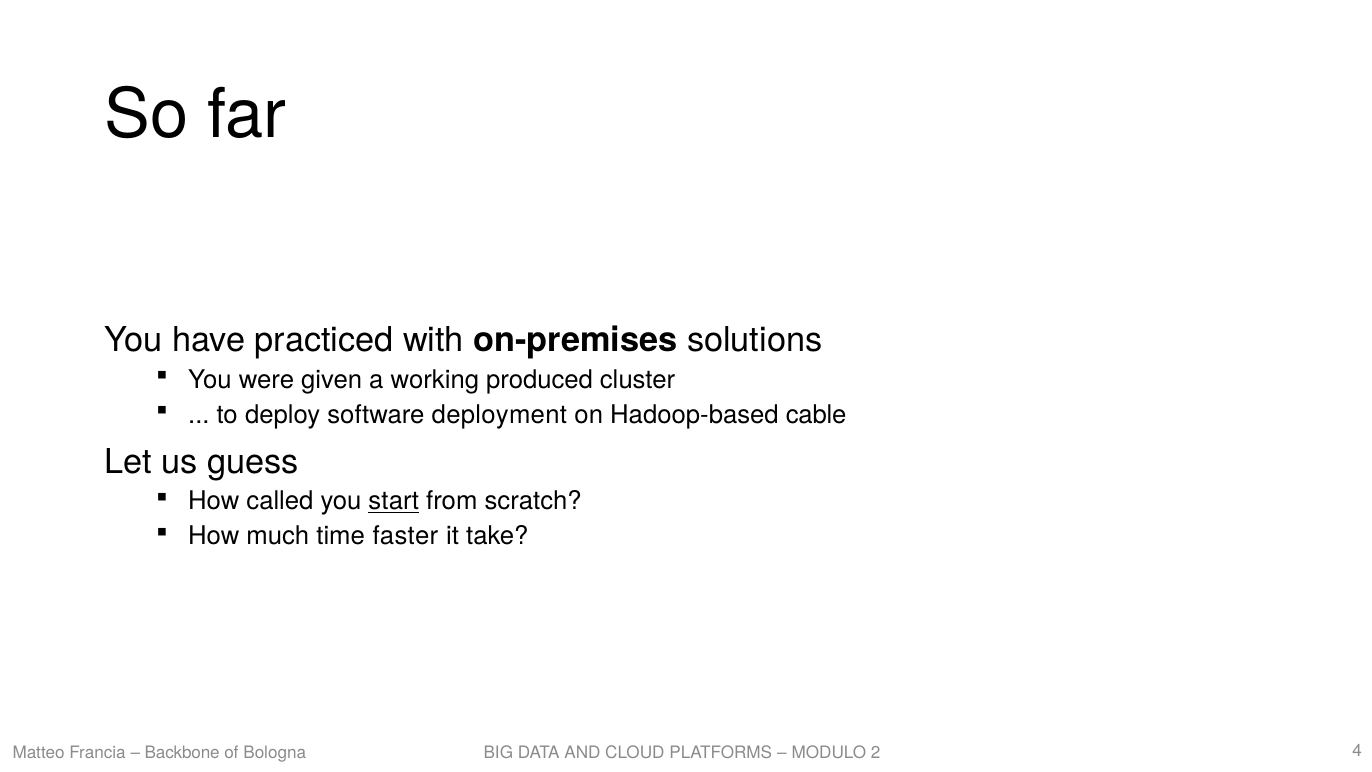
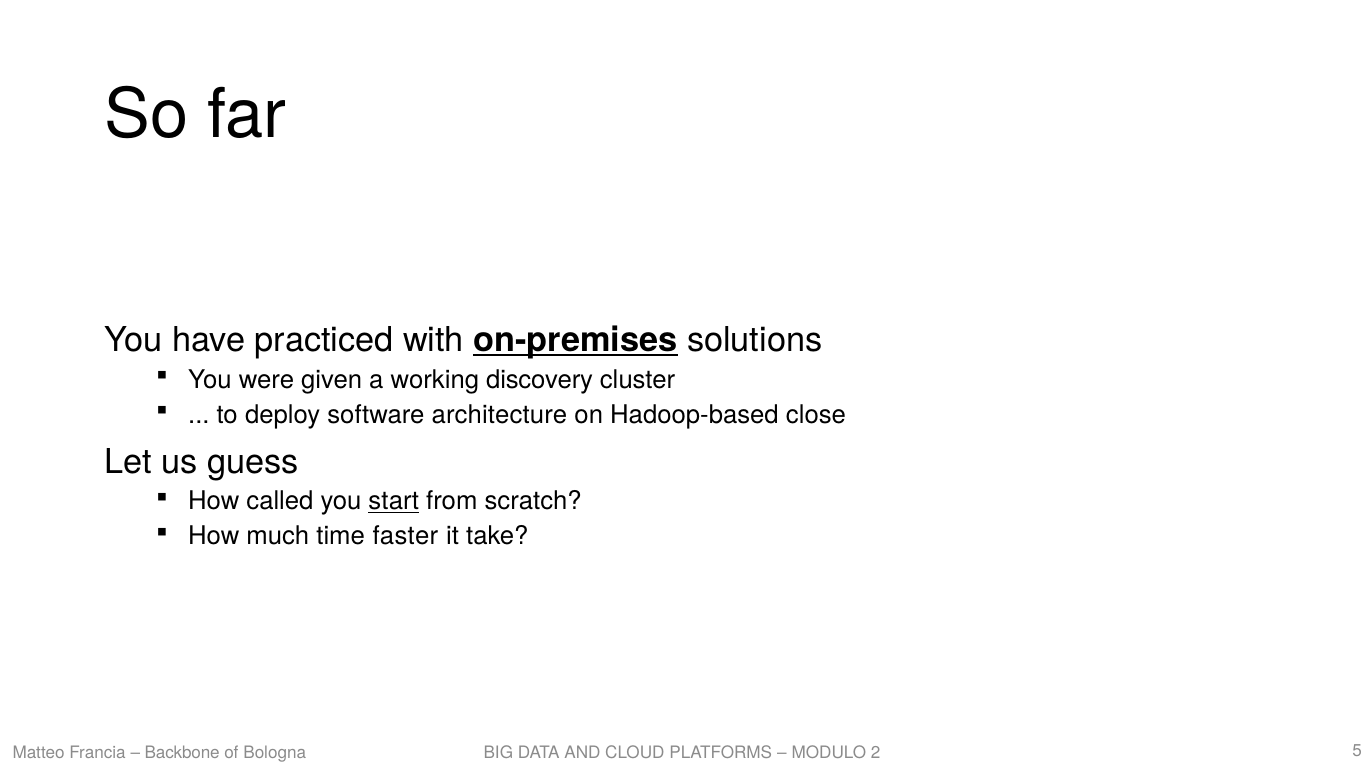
on-premises underline: none -> present
produced: produced -> discovery
deployment: deployment -> architecture
cable: cable -> close
4: 4 -> 5
